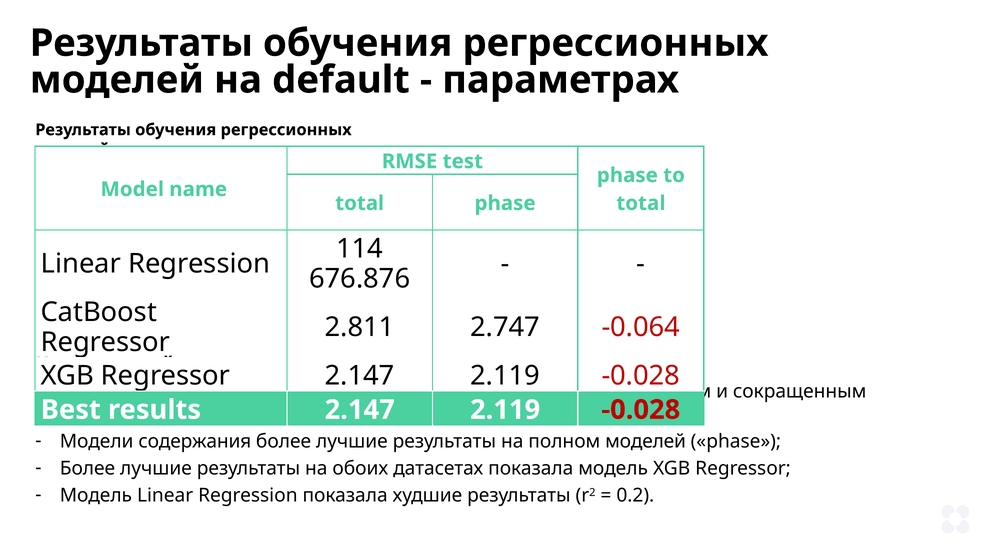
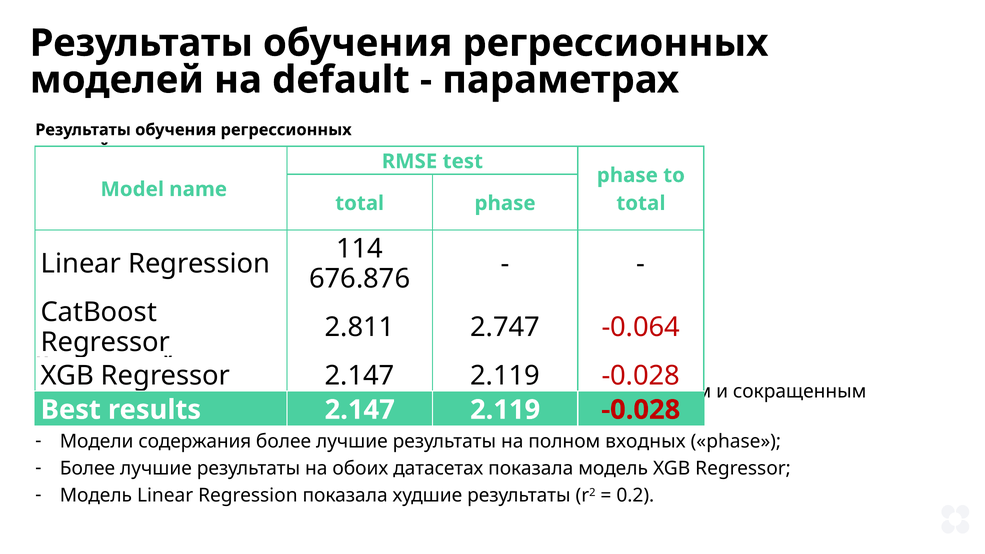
полном моделей: моделей -> входных
